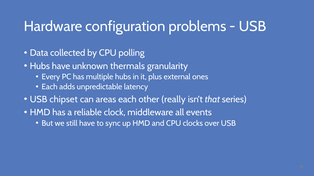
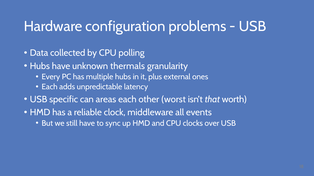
chipset: chipset -> specific
really: really -> worst
series: series -> worth
